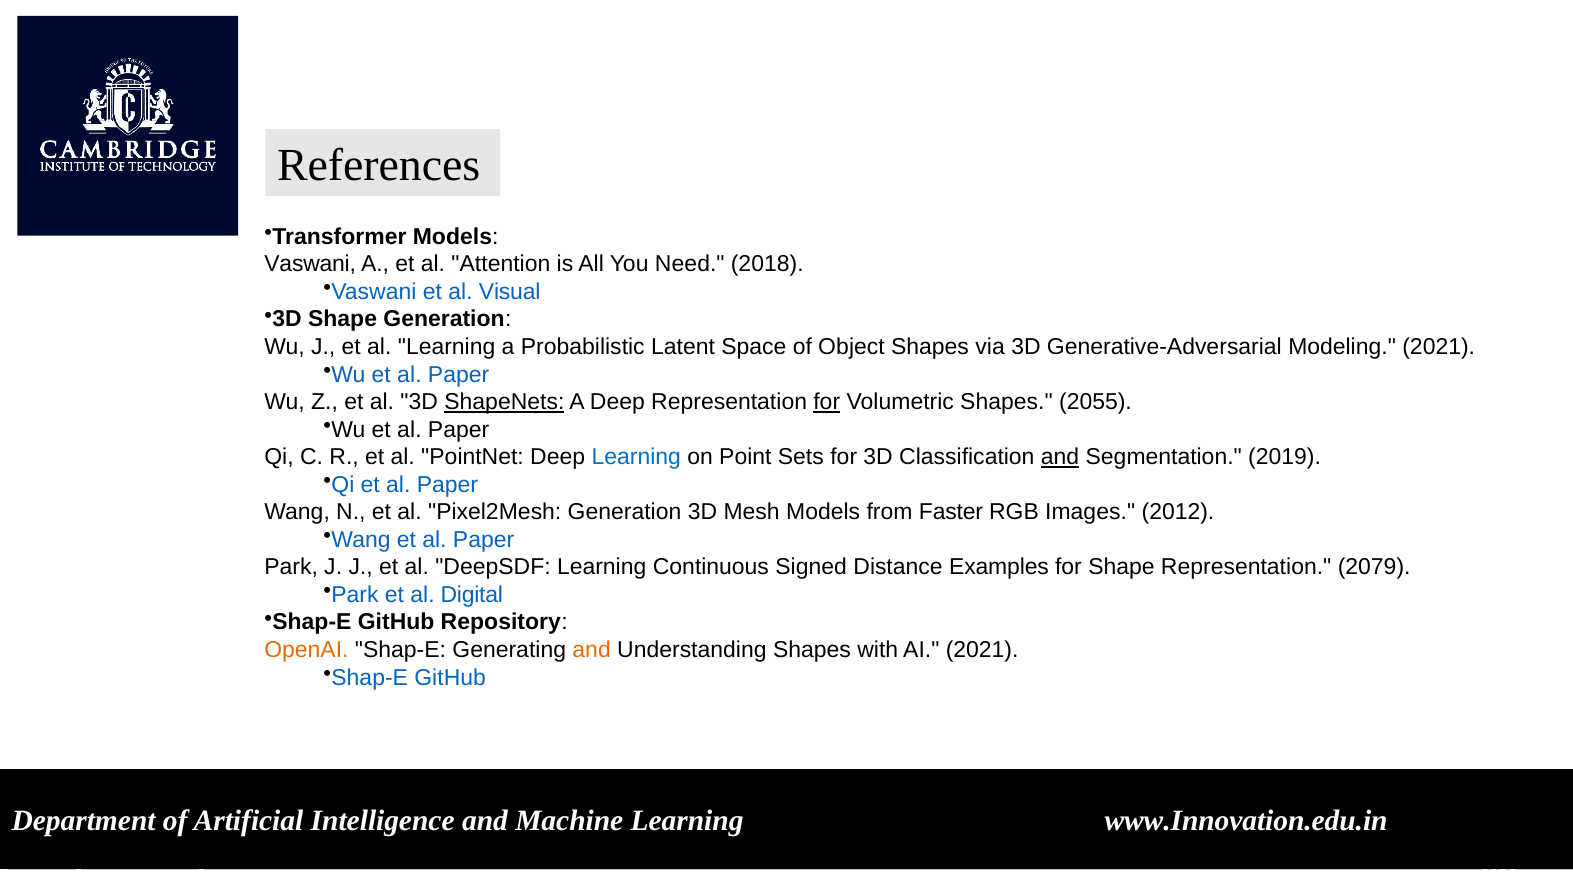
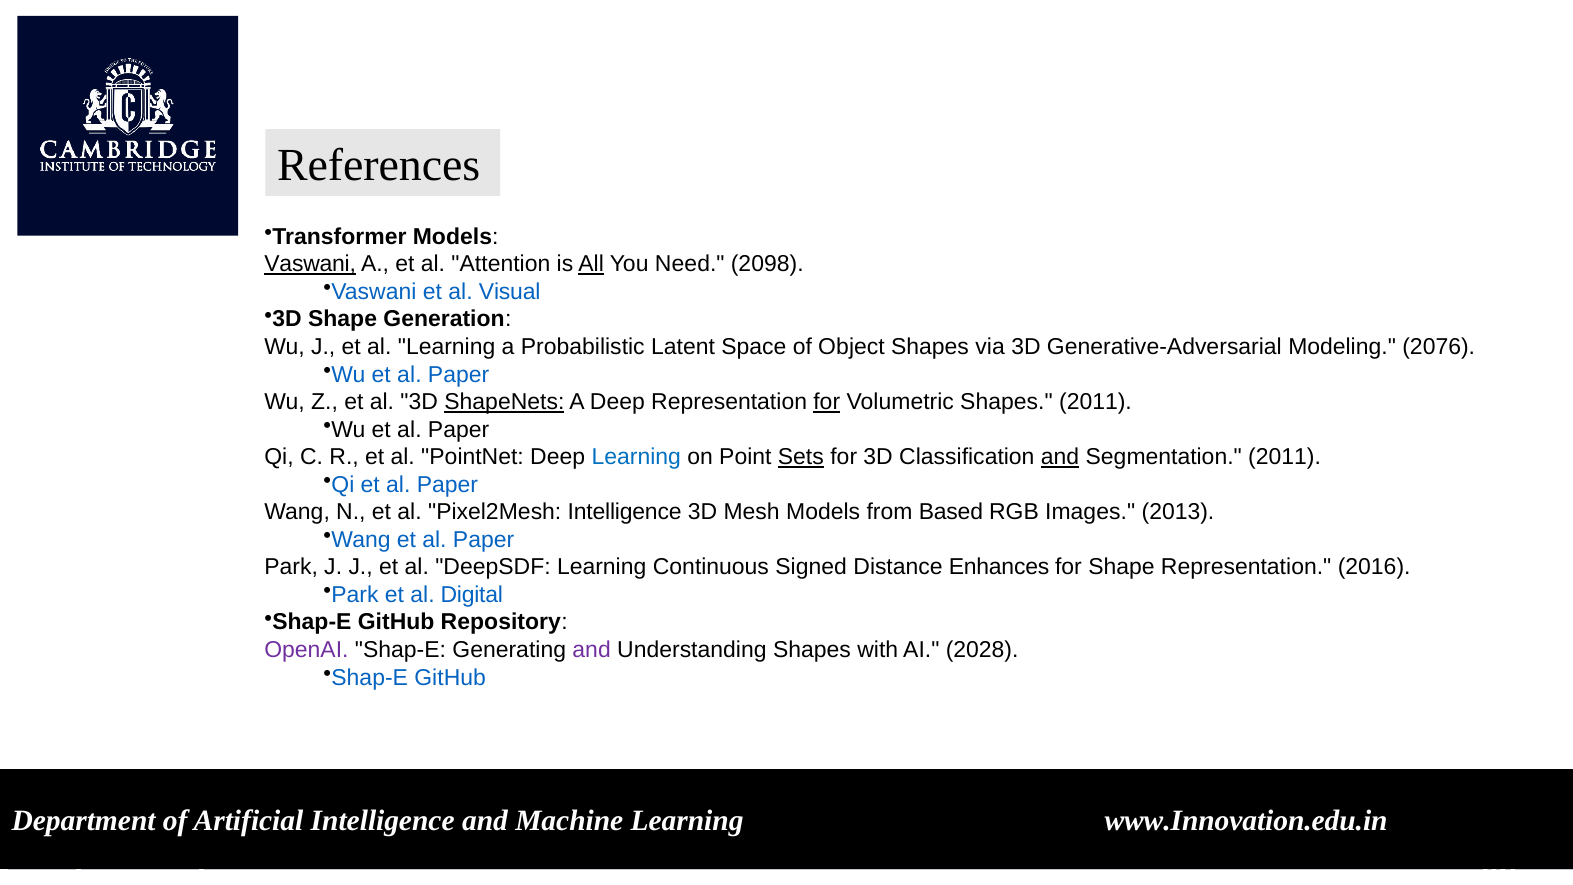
Vaswani at (310, 264) underline: none -> present
All underline: none -> present
2018: 2018 -> 2098
Modeling 2021: 2021 -> 2076
Shapes 2055: 2055 -> 2011
Sets underline: none -> present
Segmentation 2019: 2019 -> 2011
Pixel2Mesh Generation: Generation -> Intelligence
Faster: Faster -> Based
2012: 2012 -> 2013
Examples: Examples -> Enhances
2079: 2079 -> 2016
OpenAI colour: orange -> purple
and at (592, 650) colour: orange -> purple
AI 2021: 2021 -> 2028
